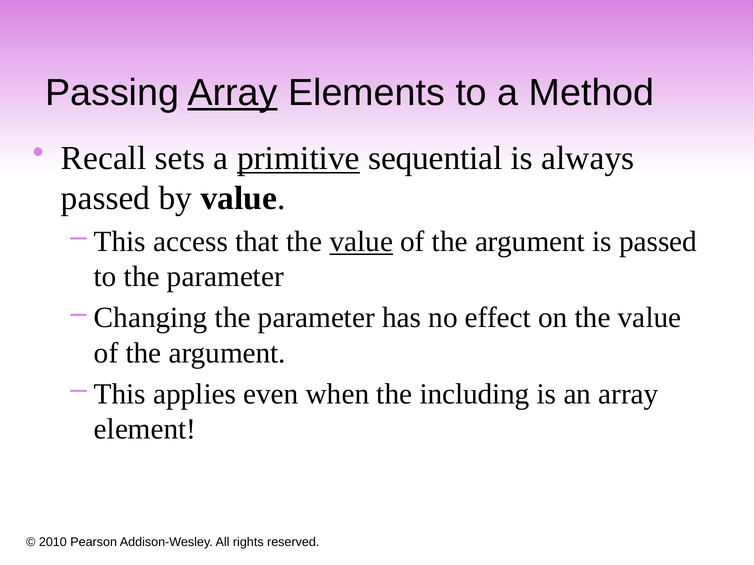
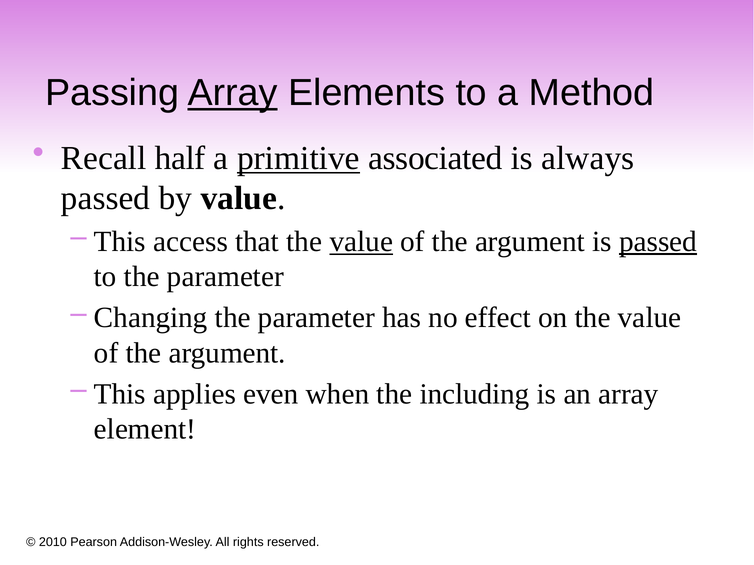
sets: sets -> half
sequential: sequential -> associated
passed at (658, 242) underline: none -> present
